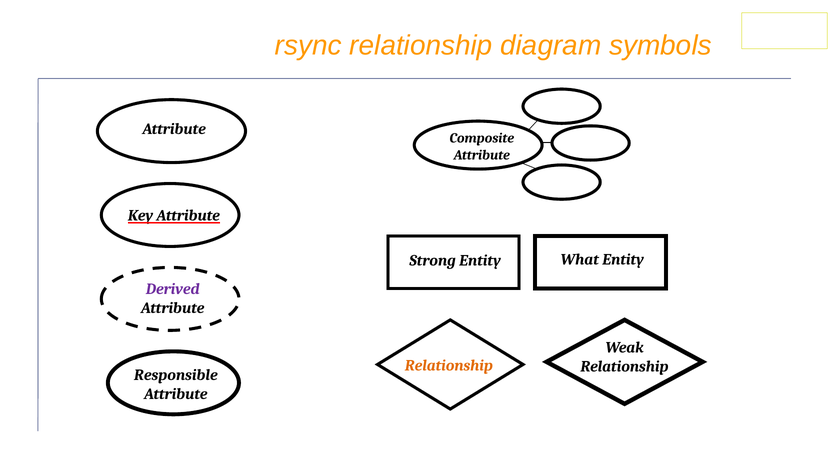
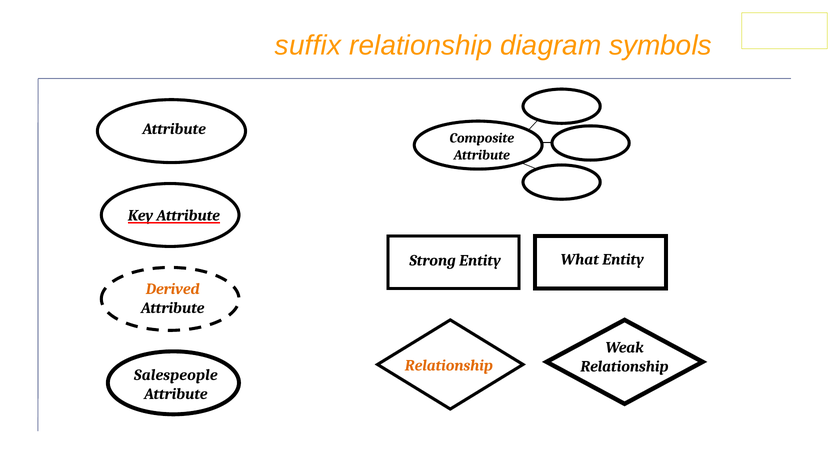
rsync: rsync -> suffix
Derived colour: purple -> orange
Responsible: Responsible -> Salespeople
